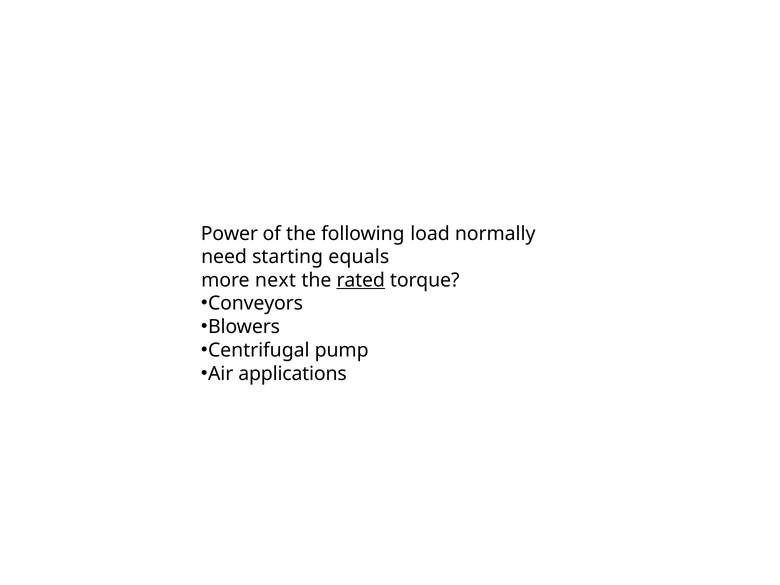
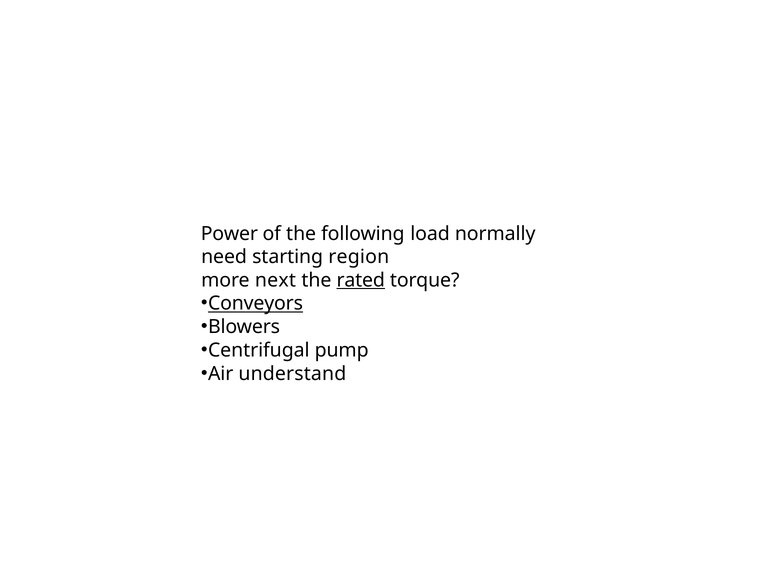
equals: equals -> region
Conveyors underline: none -> present
applications: applications -> understand
